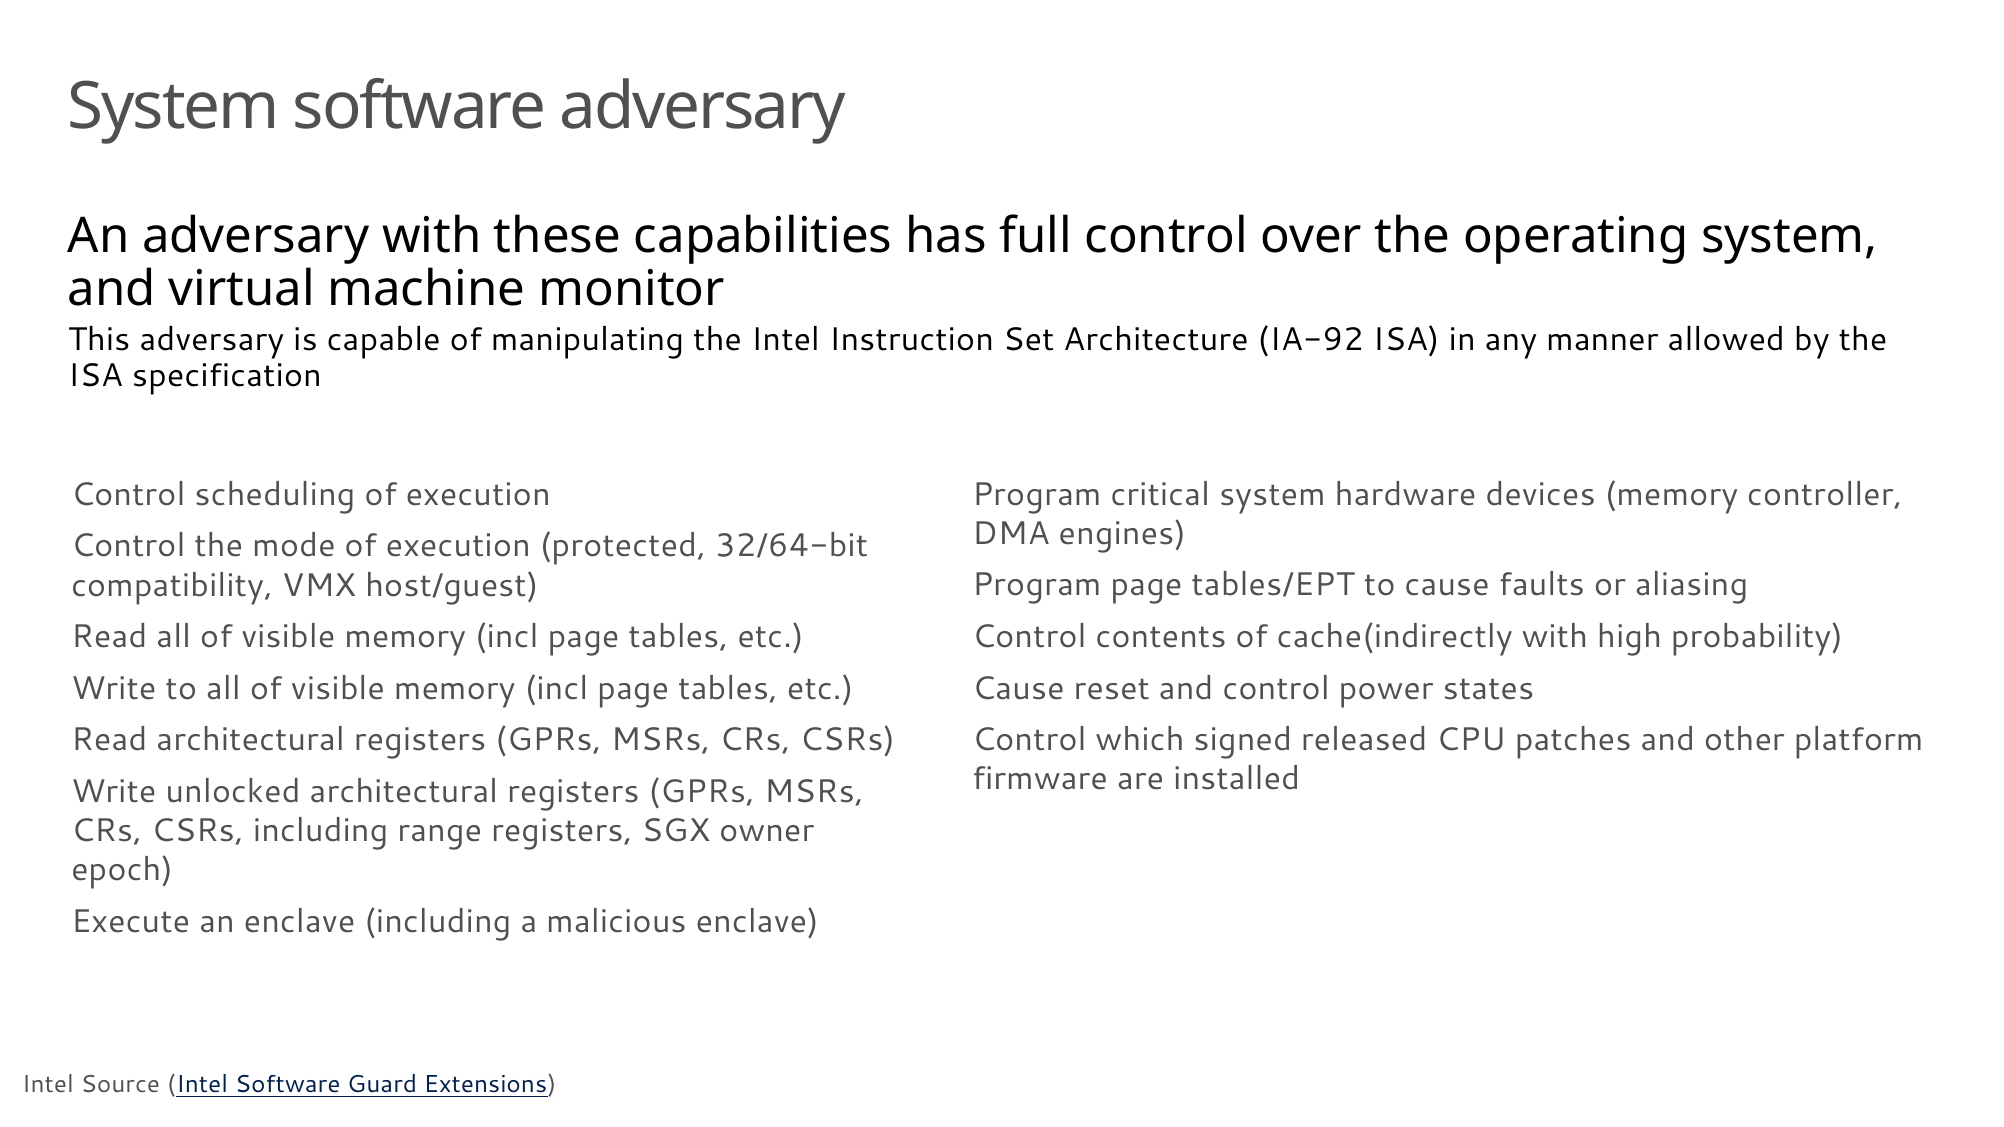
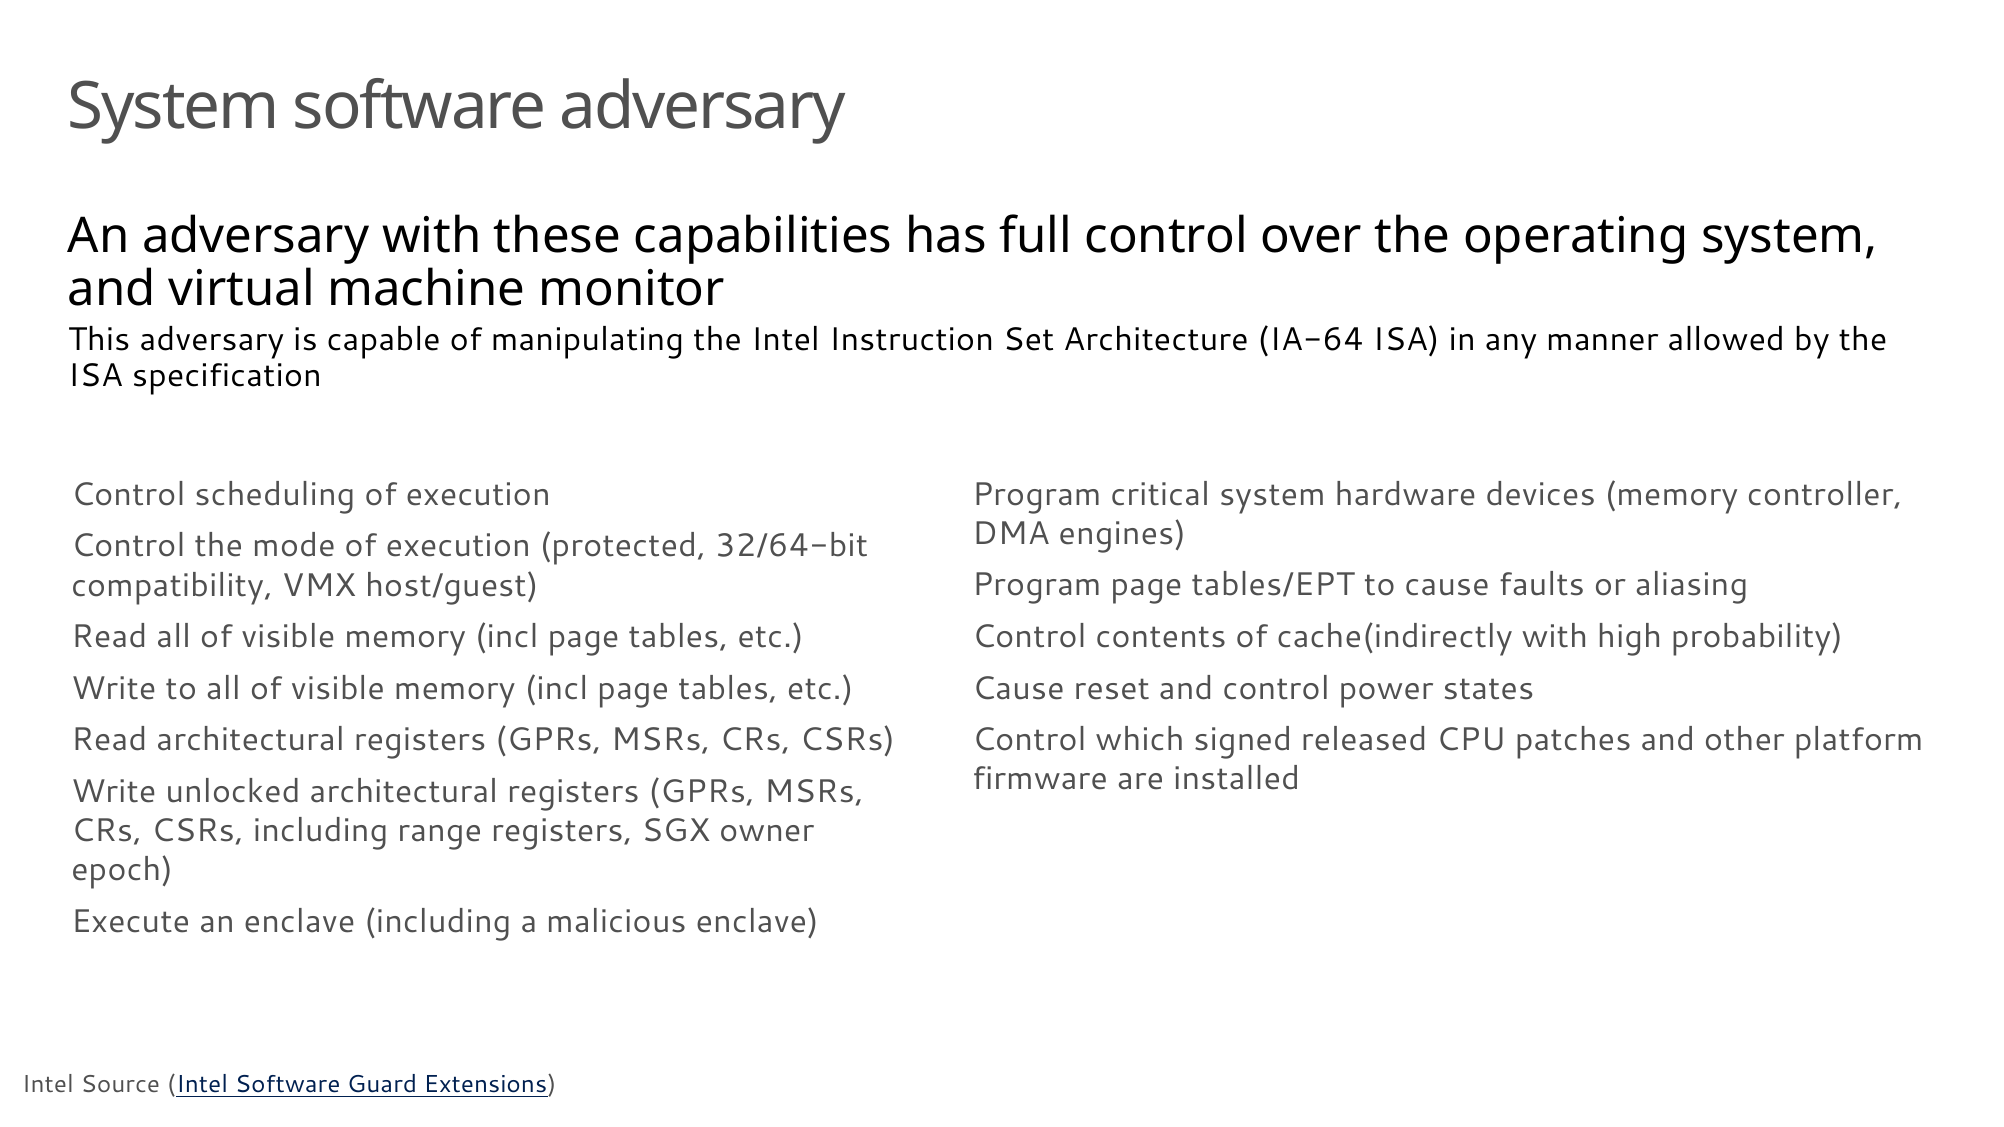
IA-92: IA-92 -> IA-64
